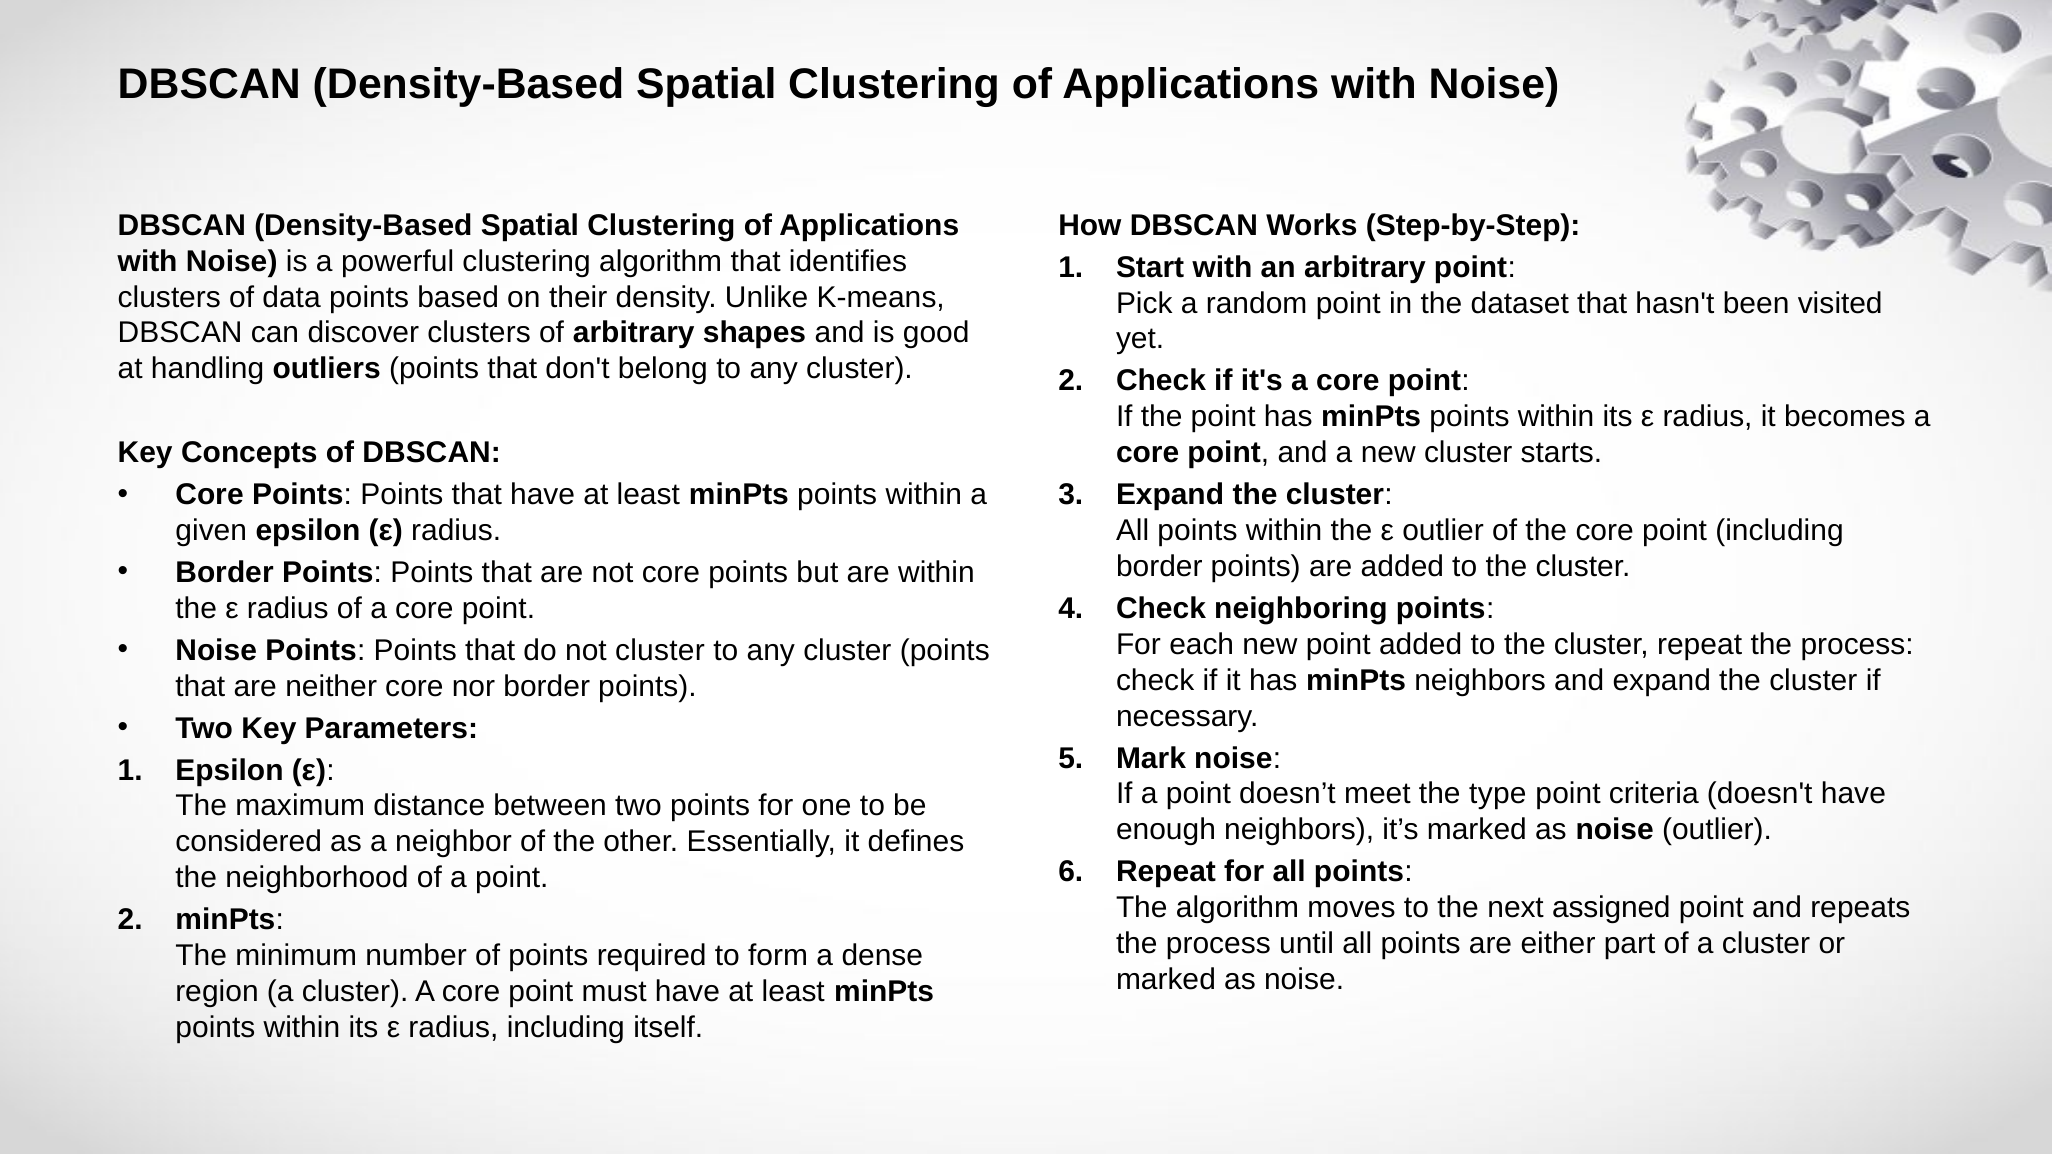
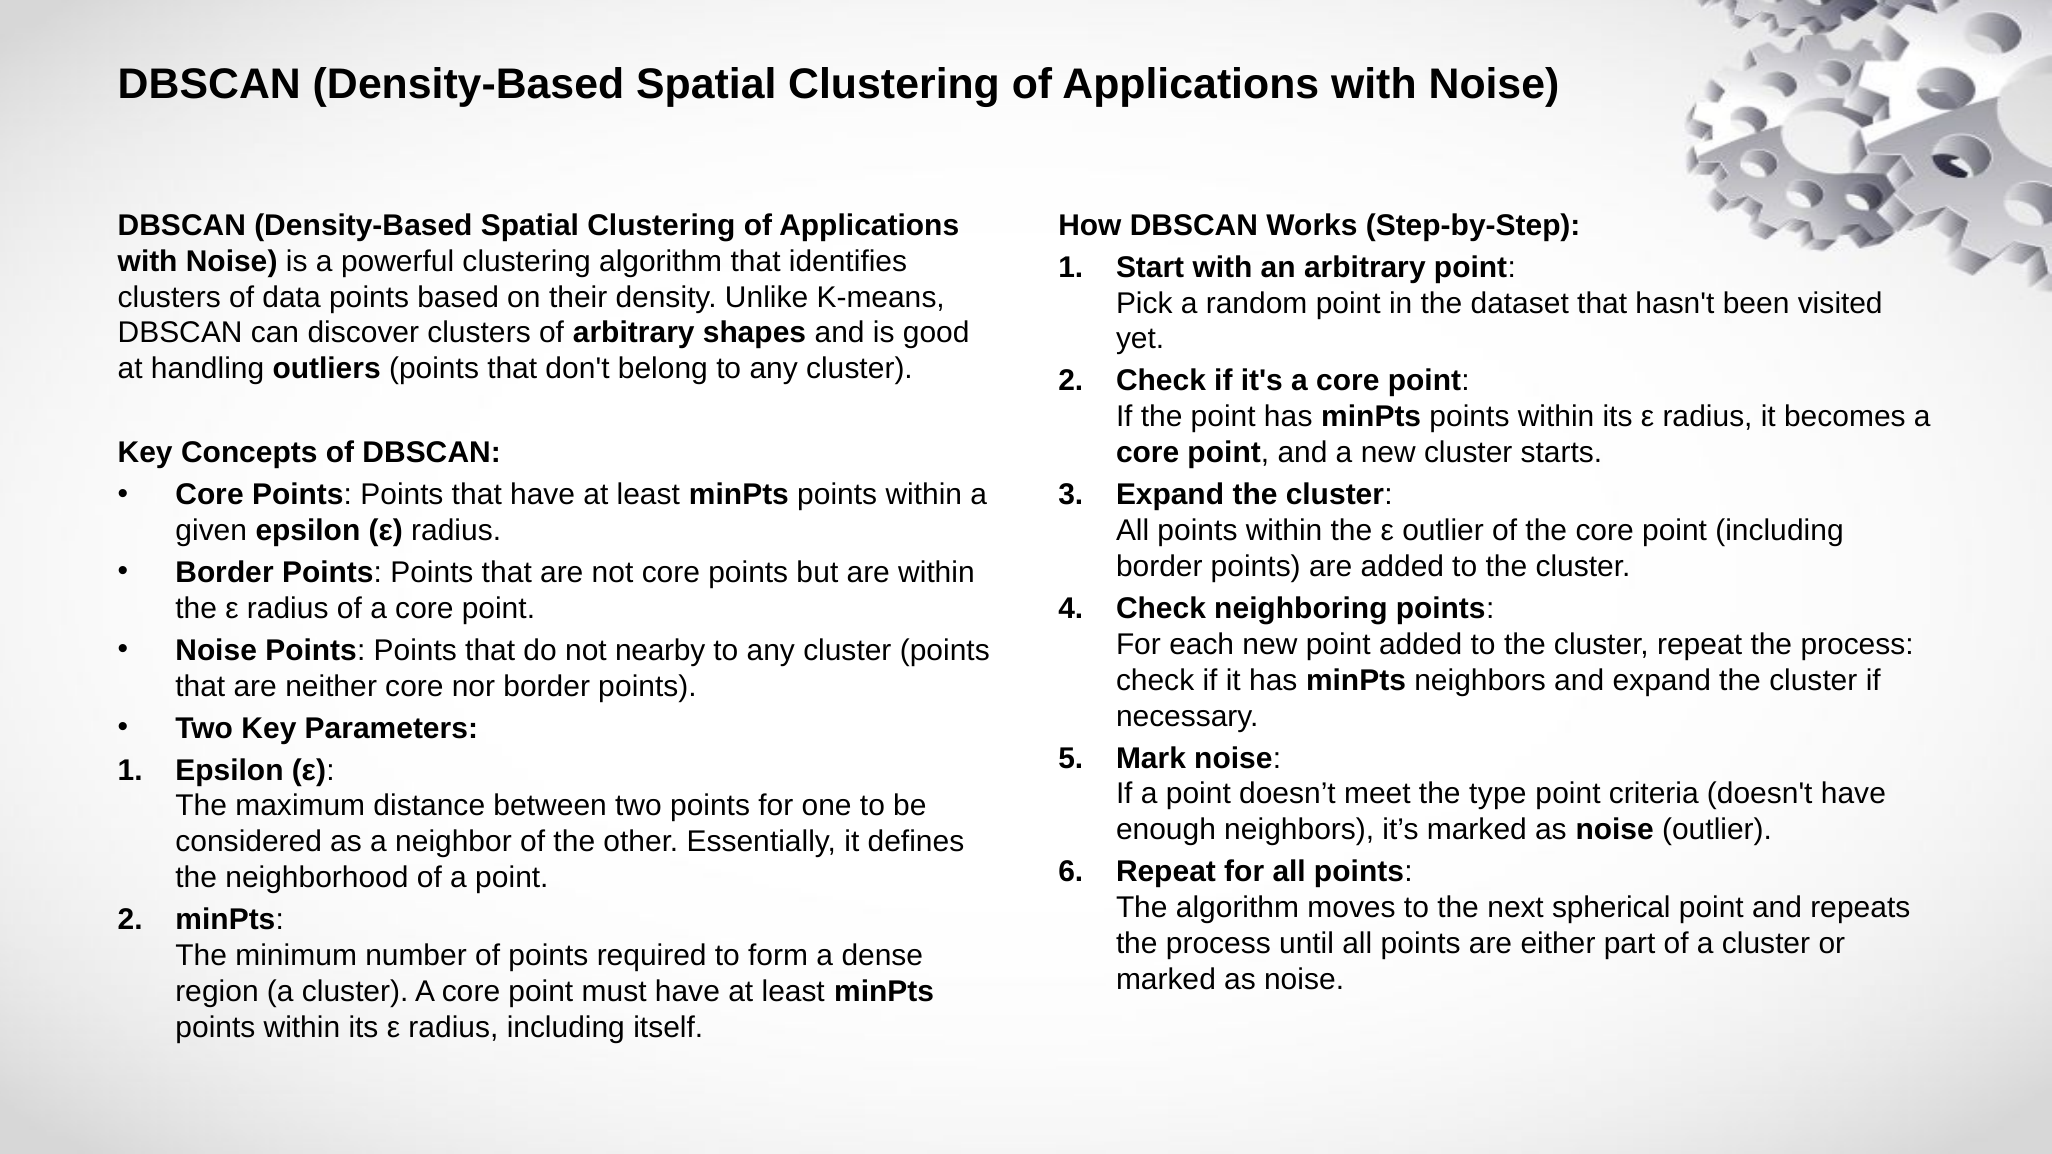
not cluster: cluster -> nearby
assigned: assigned -> spherical
